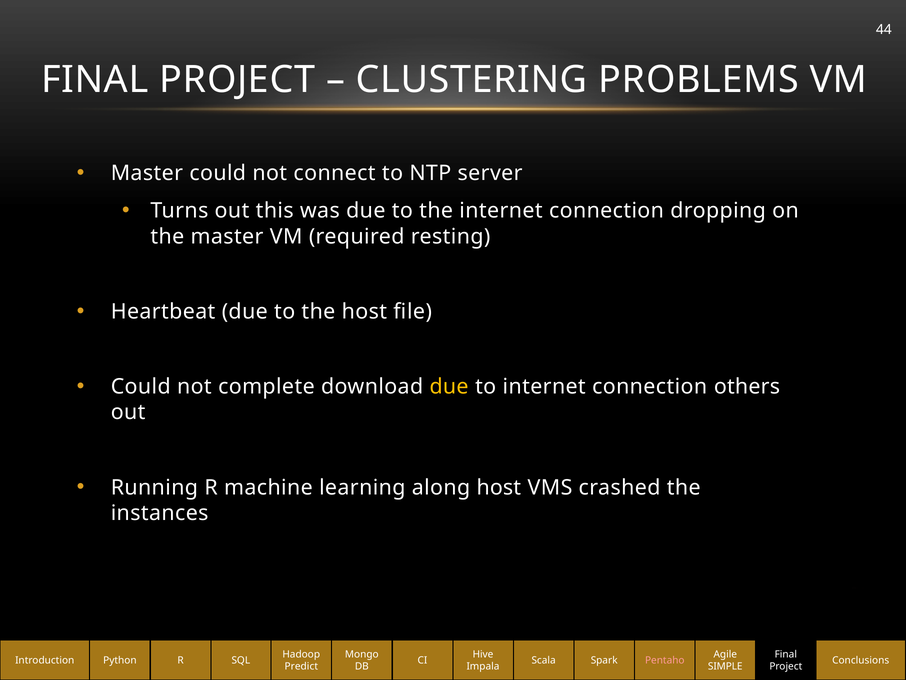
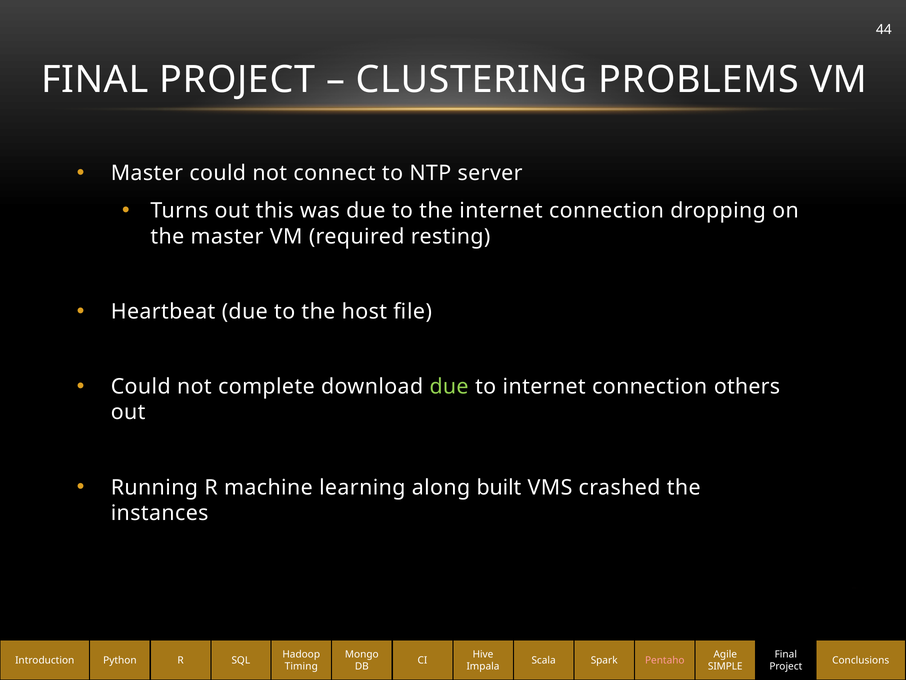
due at (449, 386) colour: yellow -> light green
along host: host -> built
Predict: Predict -> Timing
